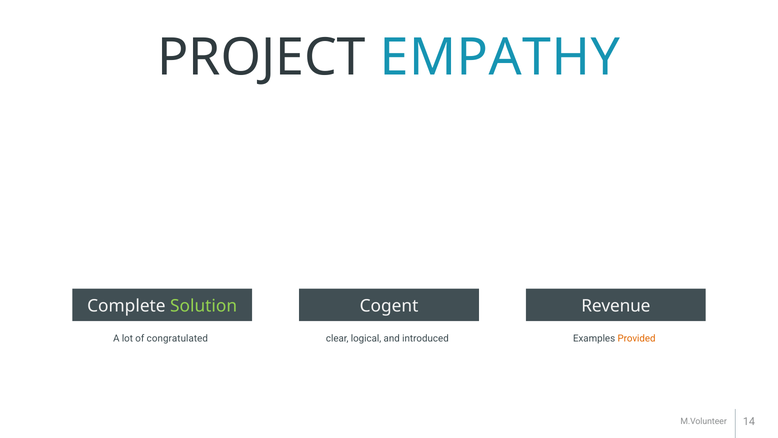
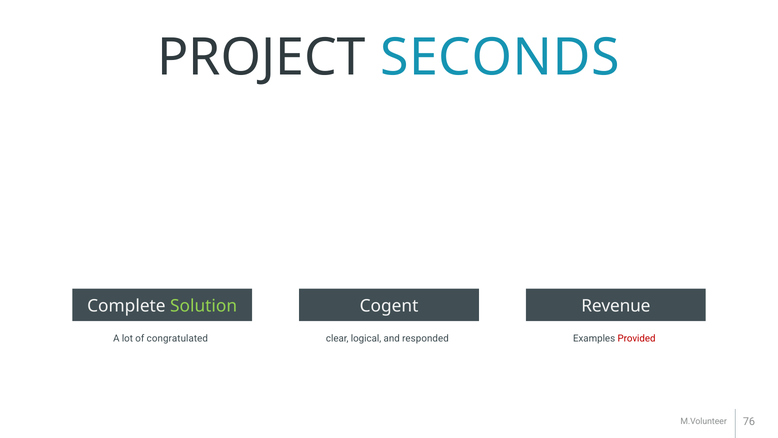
EMPATHY: EMPATHY -> SECONDS
introduced: introduced -> responded
Provided colour: orange -> red
14: 14 -> 76
